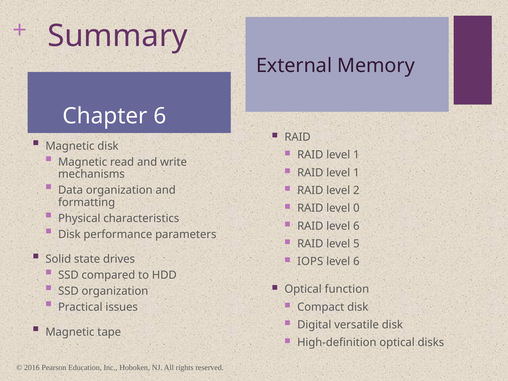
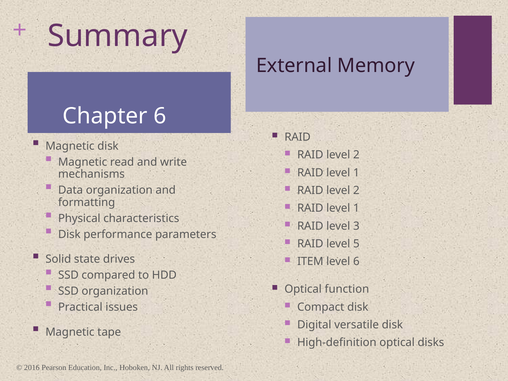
1 at (356, 155): 1 -> 2
0 at (356, 208): 0 -> 1
RAID level 6: 6 -> 3
IOPS: IOPS -> ITEM
